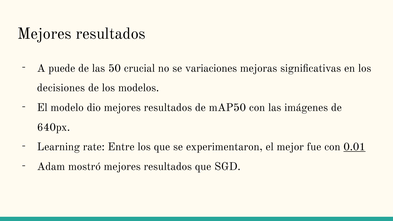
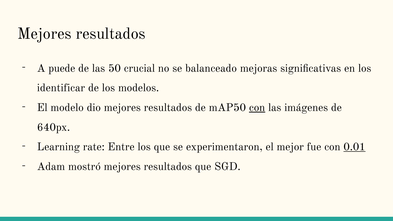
variaciones: variaciones -> balanceado
decisiones: decisiones -> identificar
con at (257, 108) underline: none -> present
